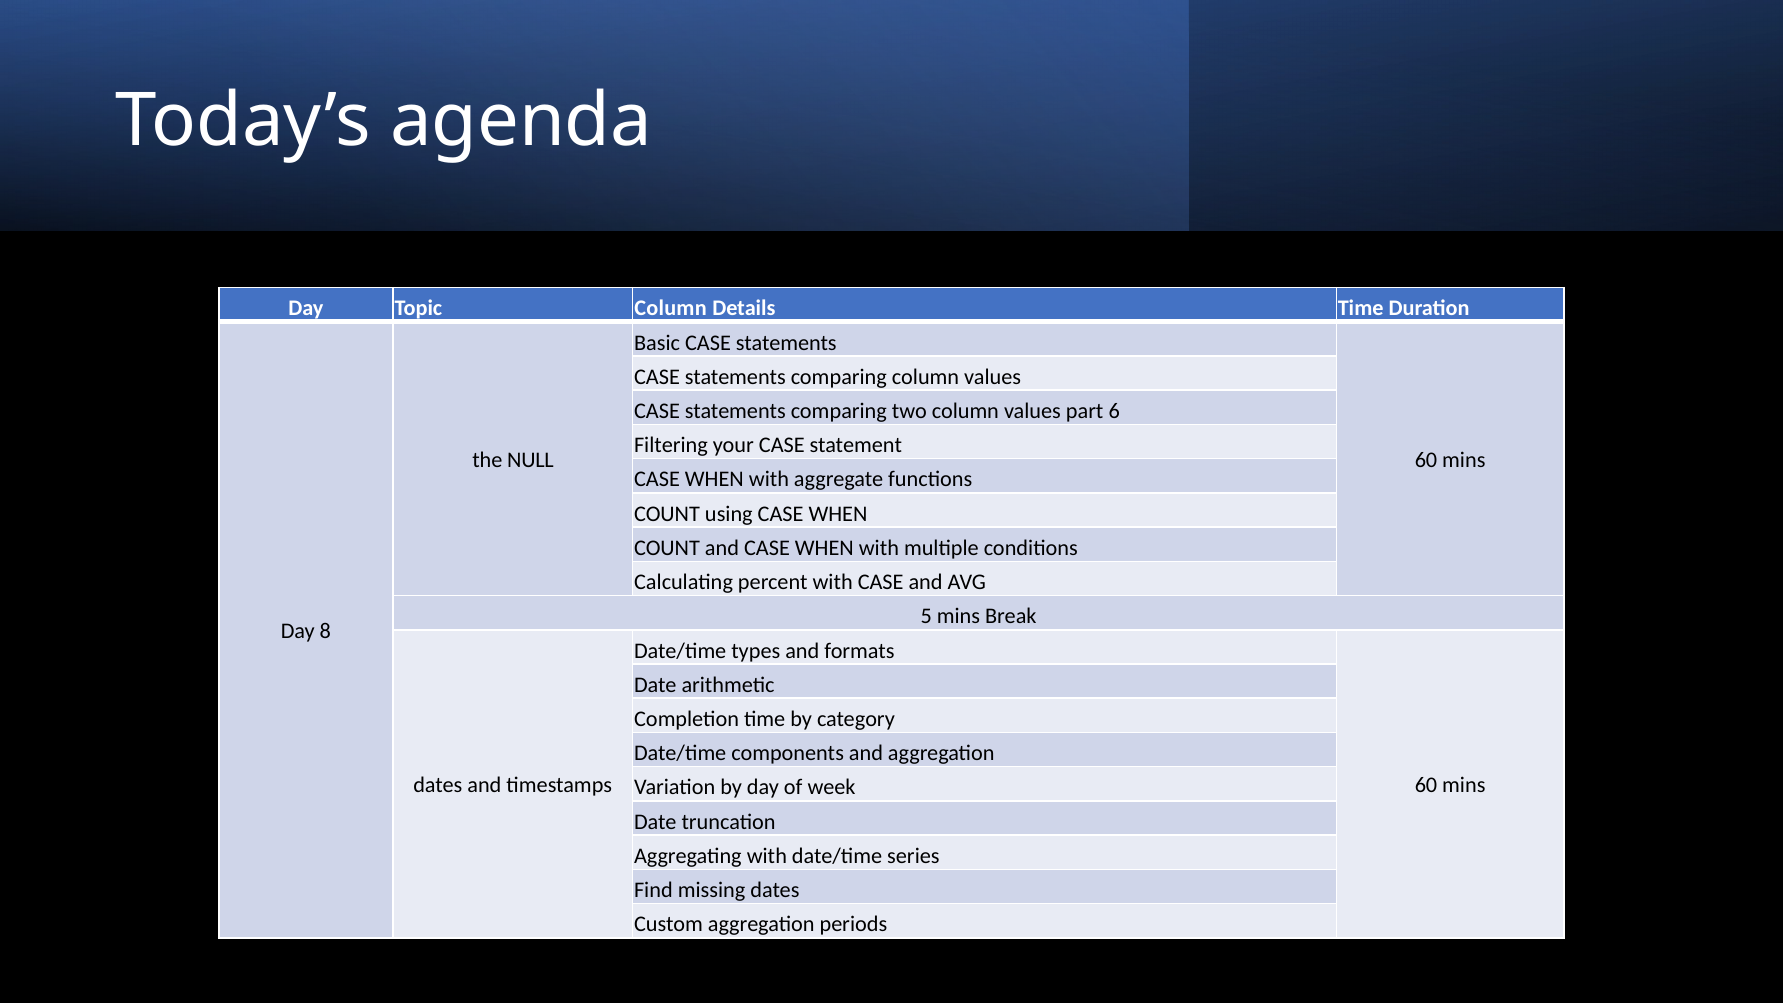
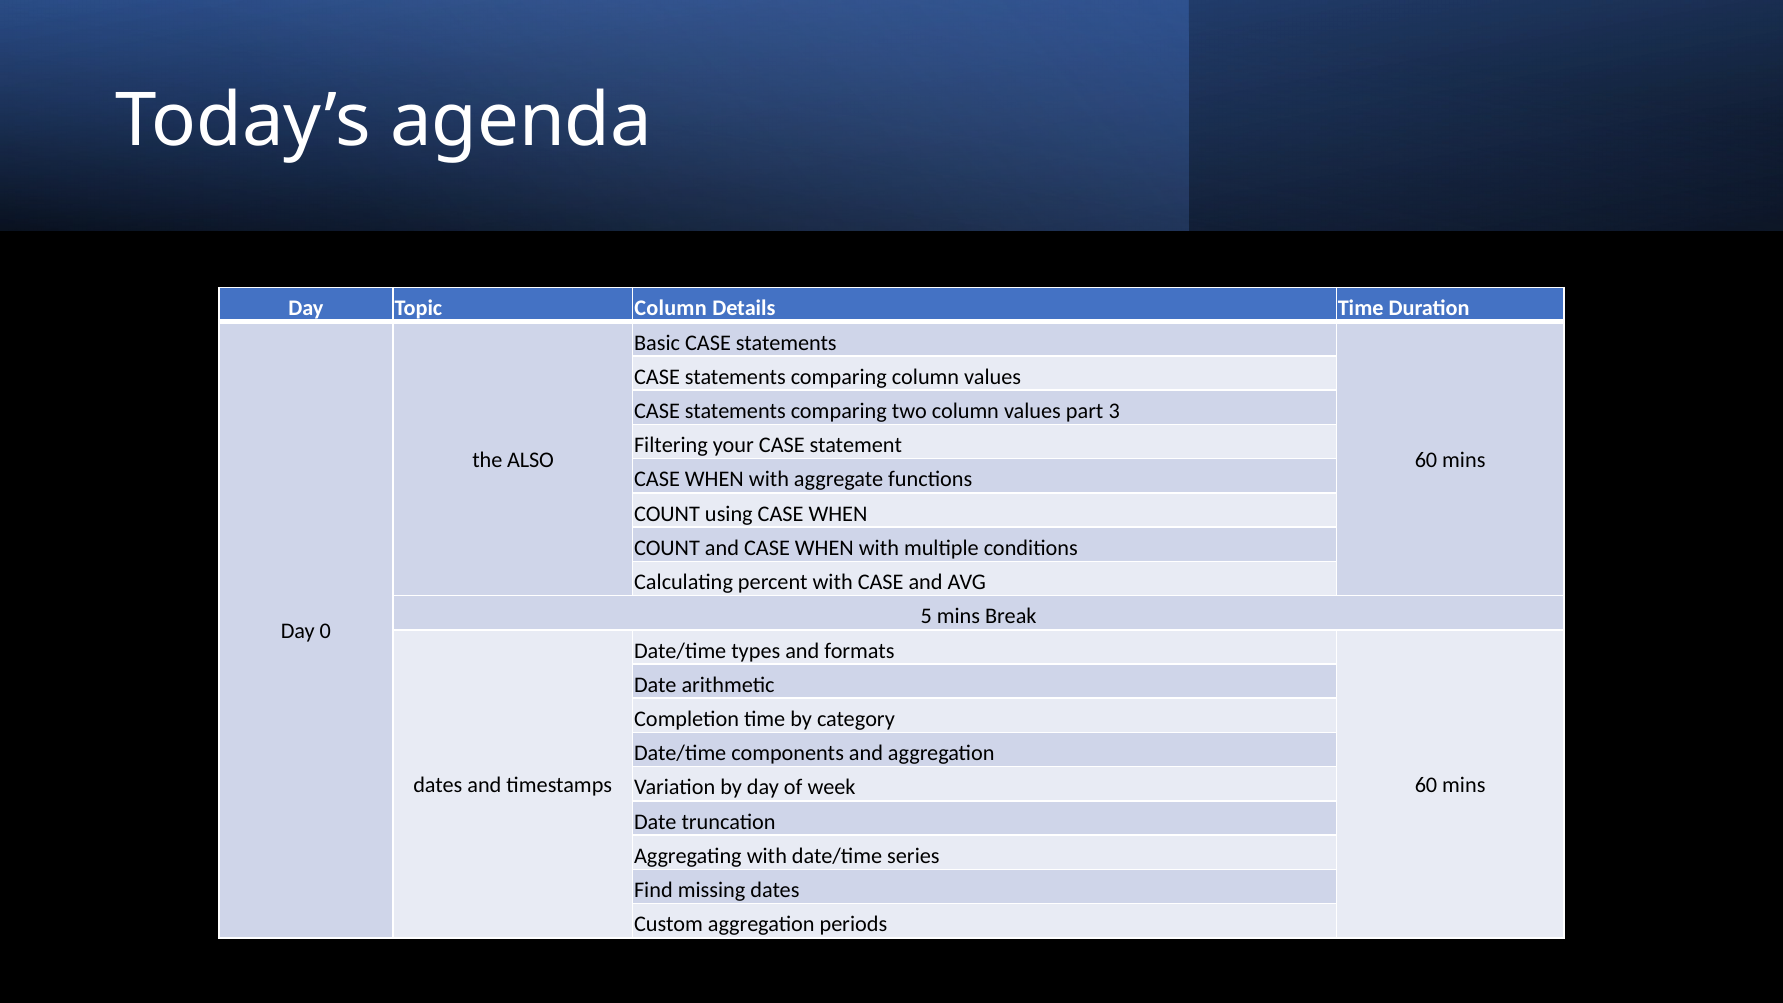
6: 6 -> 3
NULL: NULL -> ALSO
8: 8 -> 0
